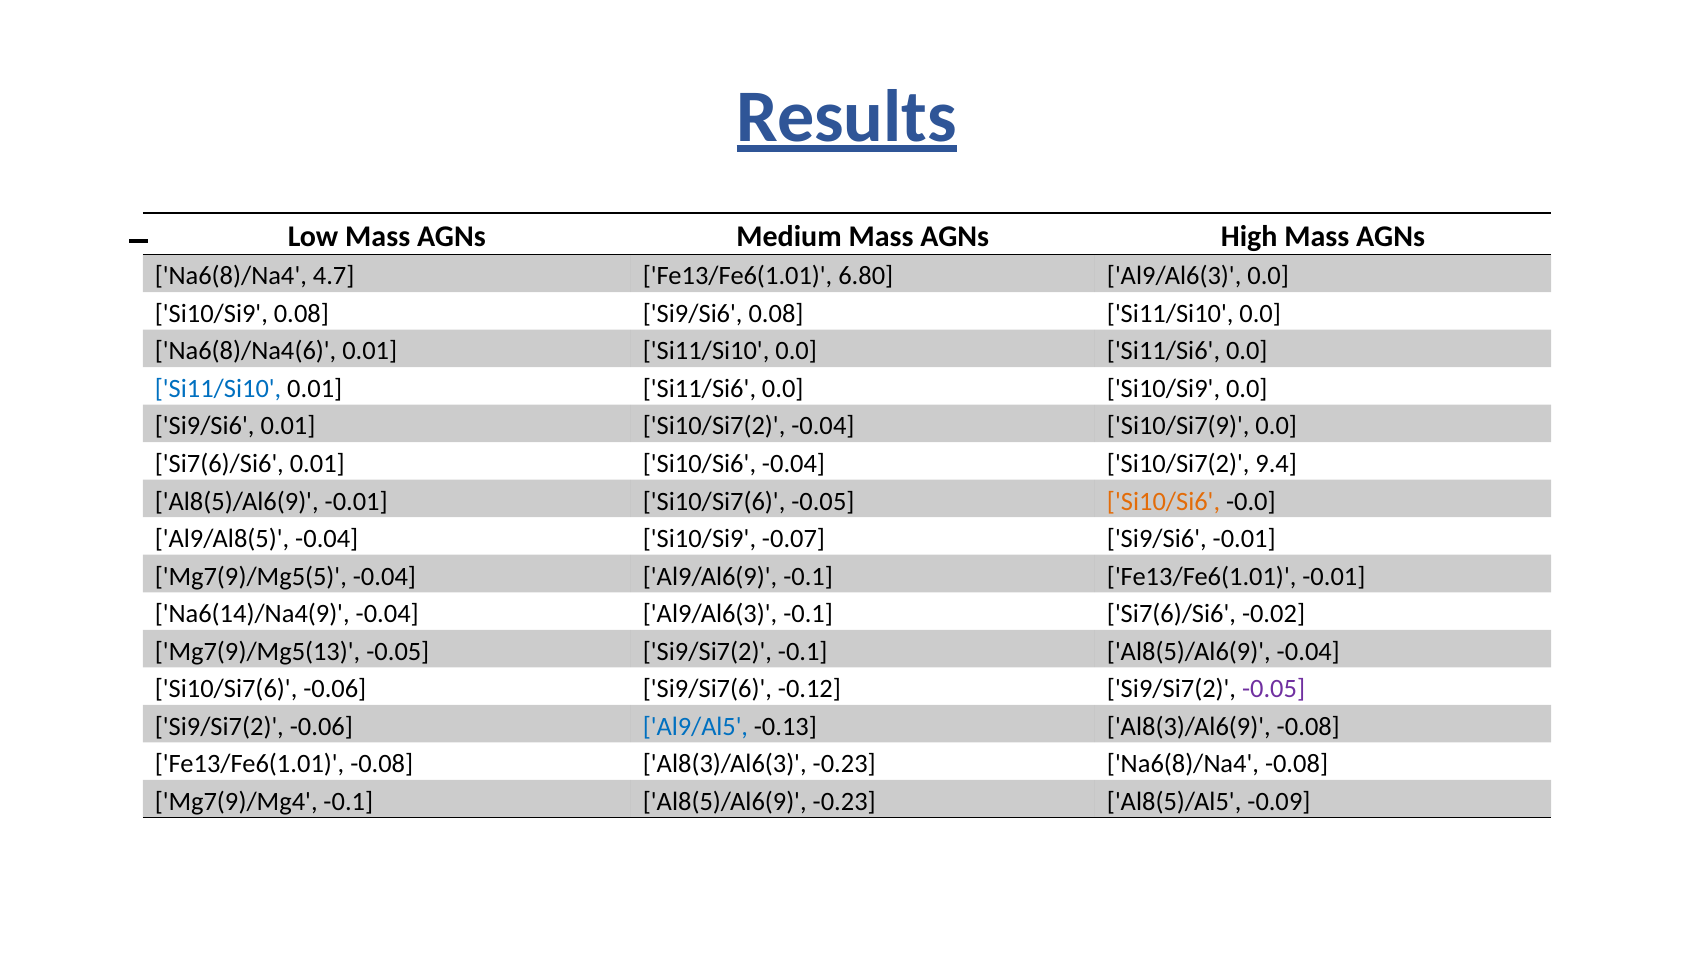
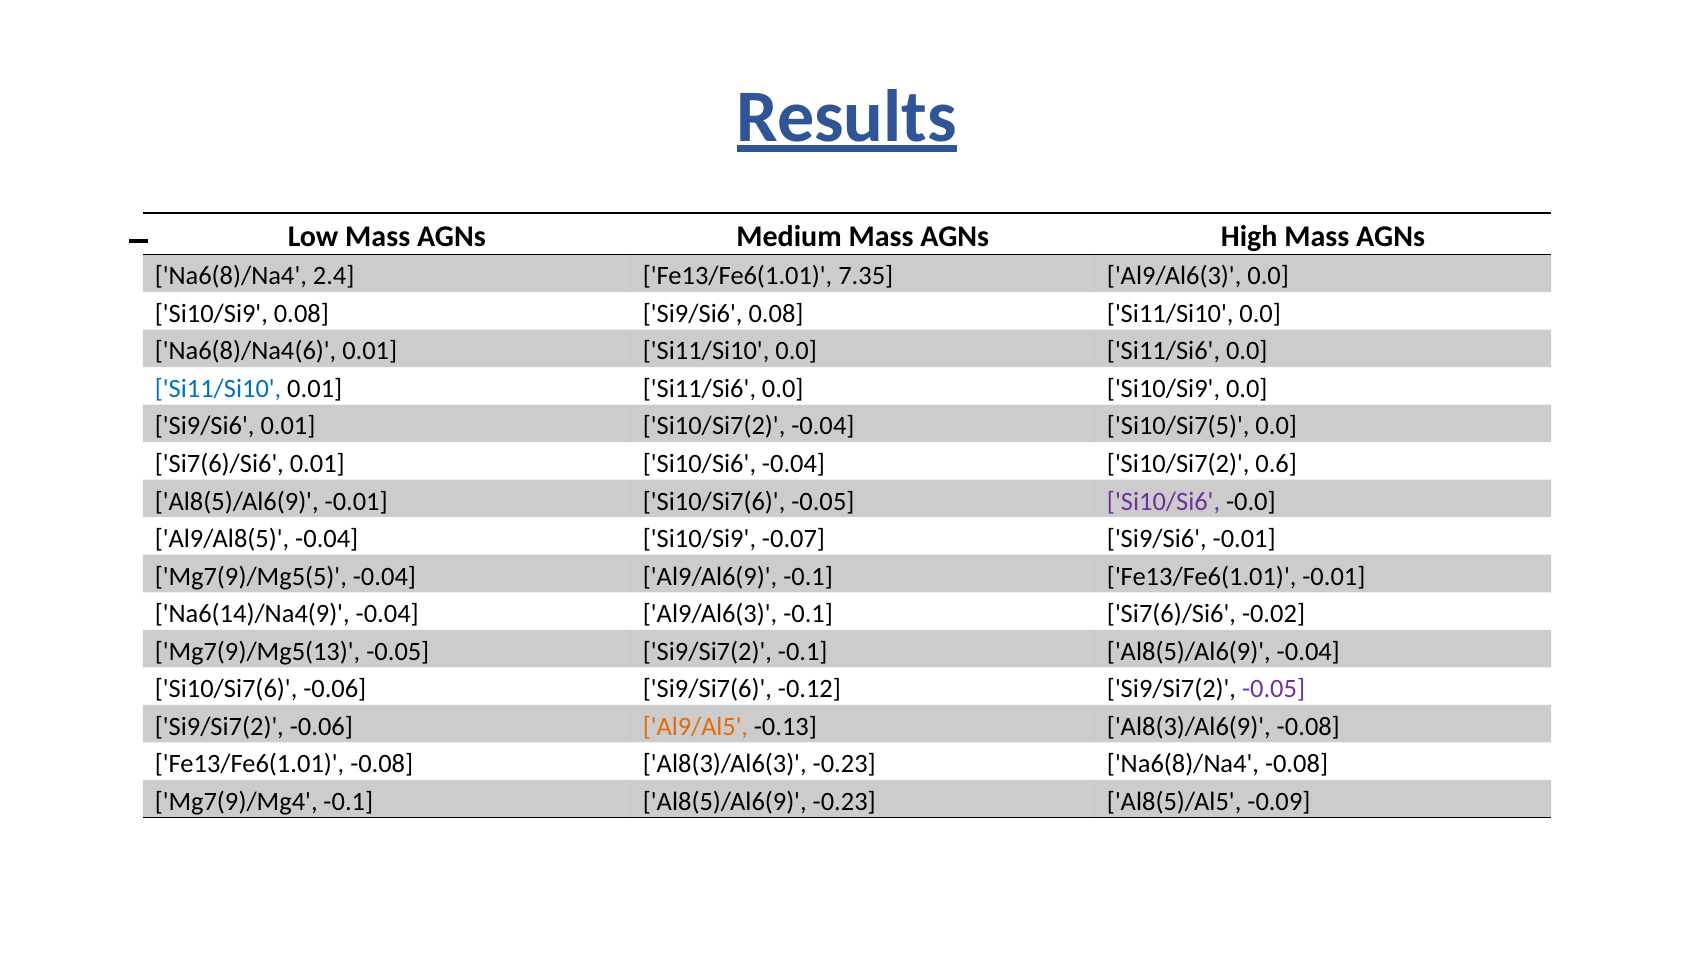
4.7: 4.7 -> 2.4
6.80: 6.80 -> 7.35
Si10/Si7(9: Si10/Si7(9 -> Si10/Si7(5
9.4: 9.4 -> 0.6
Si10/Si6 at (1164, 501) colour: orange -> purple
Al9/Al5 colour: blue -> orange
